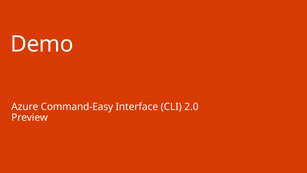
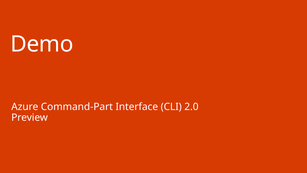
Command-Easy: Command-Easy -> Command-Part
